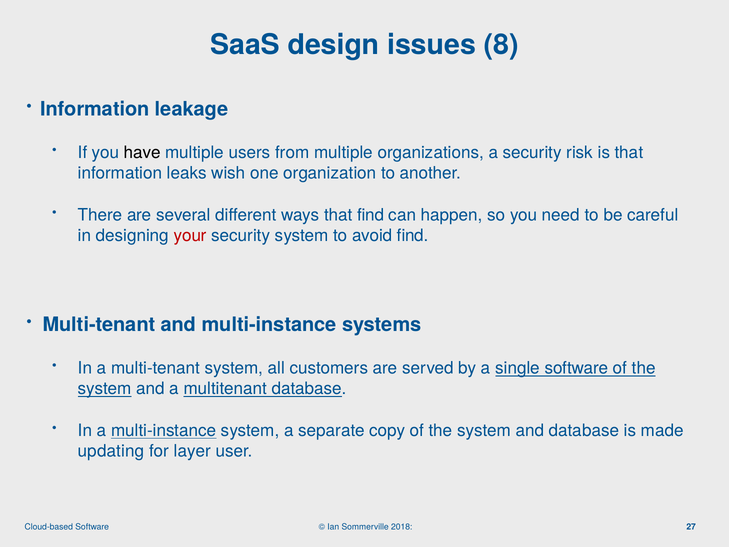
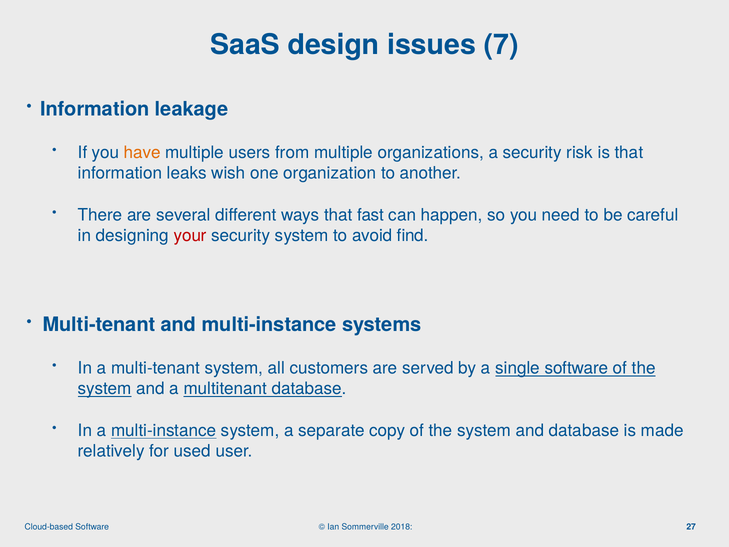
8: 8 -> 7
have colour: black -> orange
that find: find -> fast
updating: updating -> relatively
layer: layer -> used
